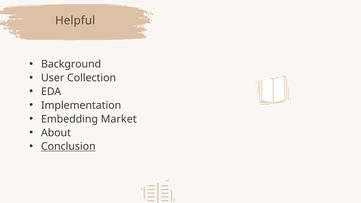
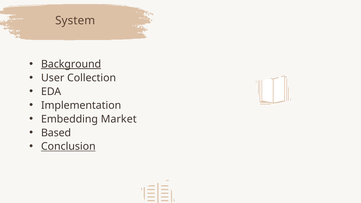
Helpful: Helpful -> System
Background underline: none -> present
About: About -> Based
